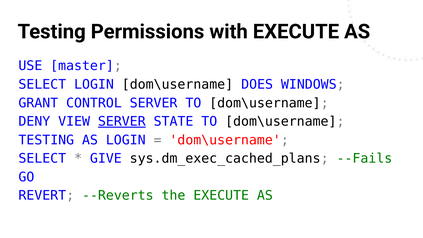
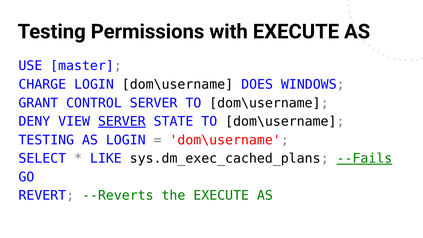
SELECT at (42, 84): SELECT -> CHARGE
GIVE: GIVE -> LIKE
--Fails underline: none -> present
